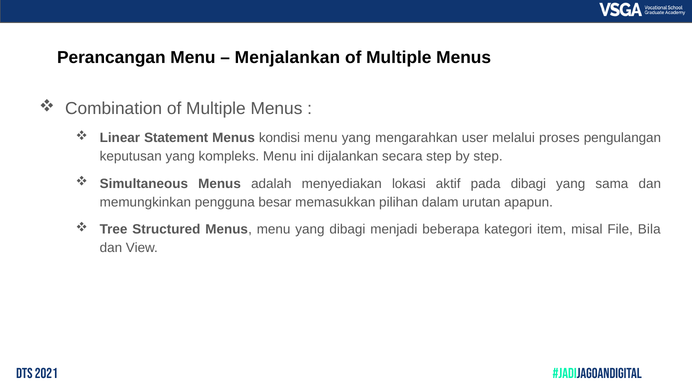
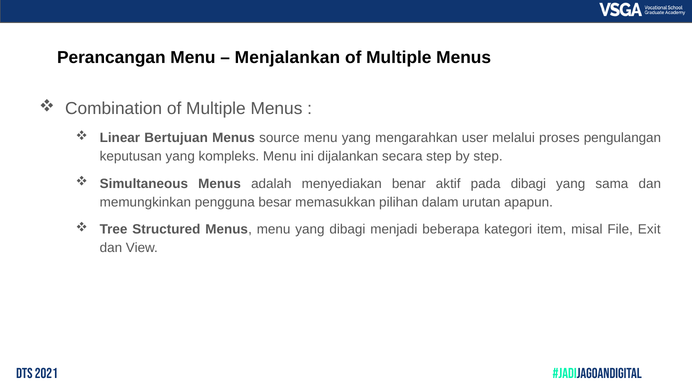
Statement: Statement -> Bertujuan
kondisi: kondisi -> source
lokasi: lokasi -> benar
Bila: Bila -> Exit
